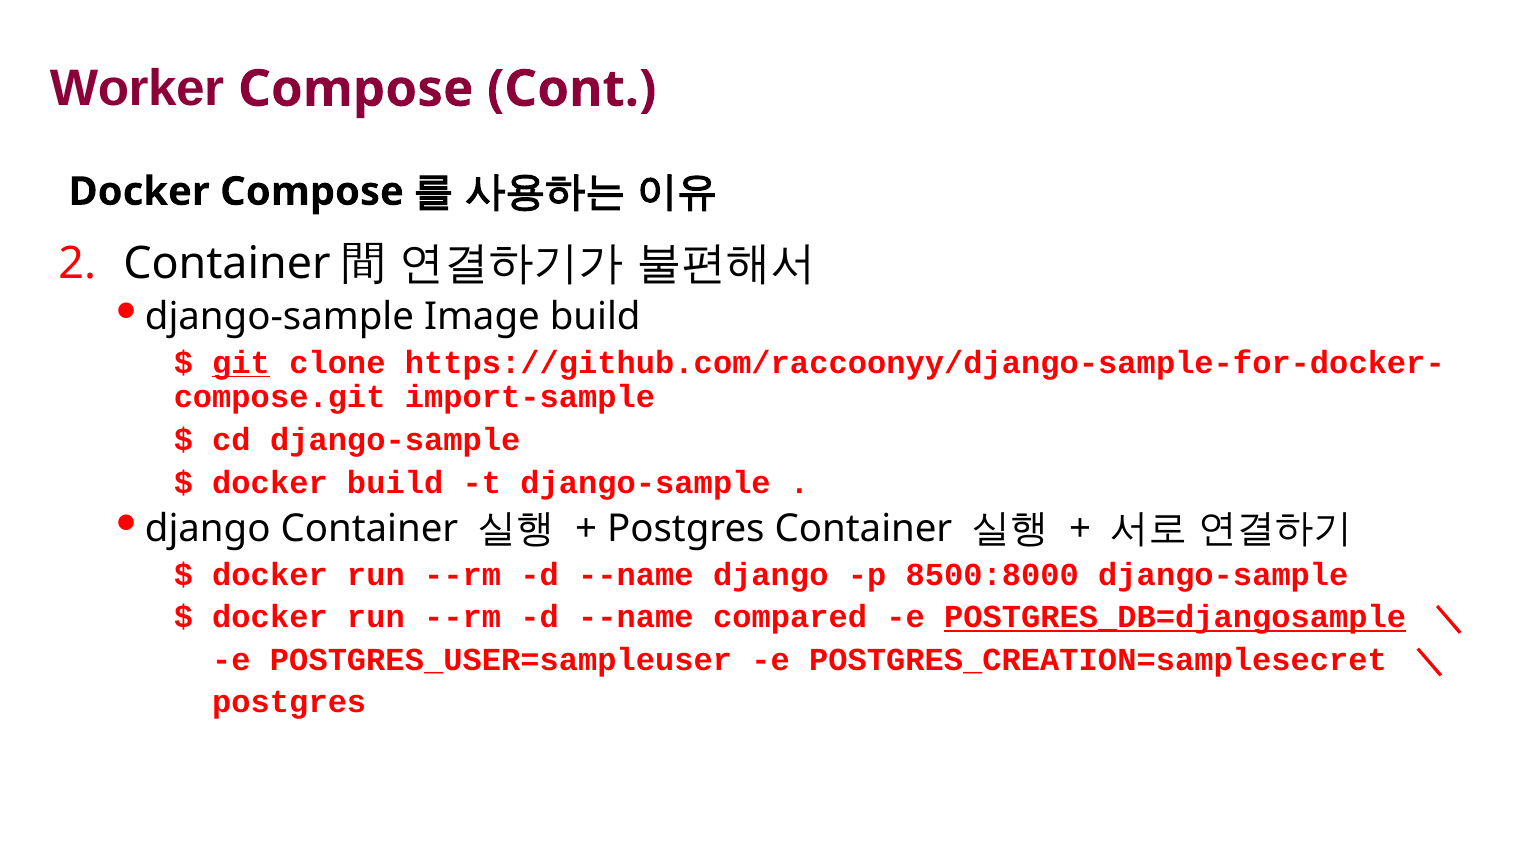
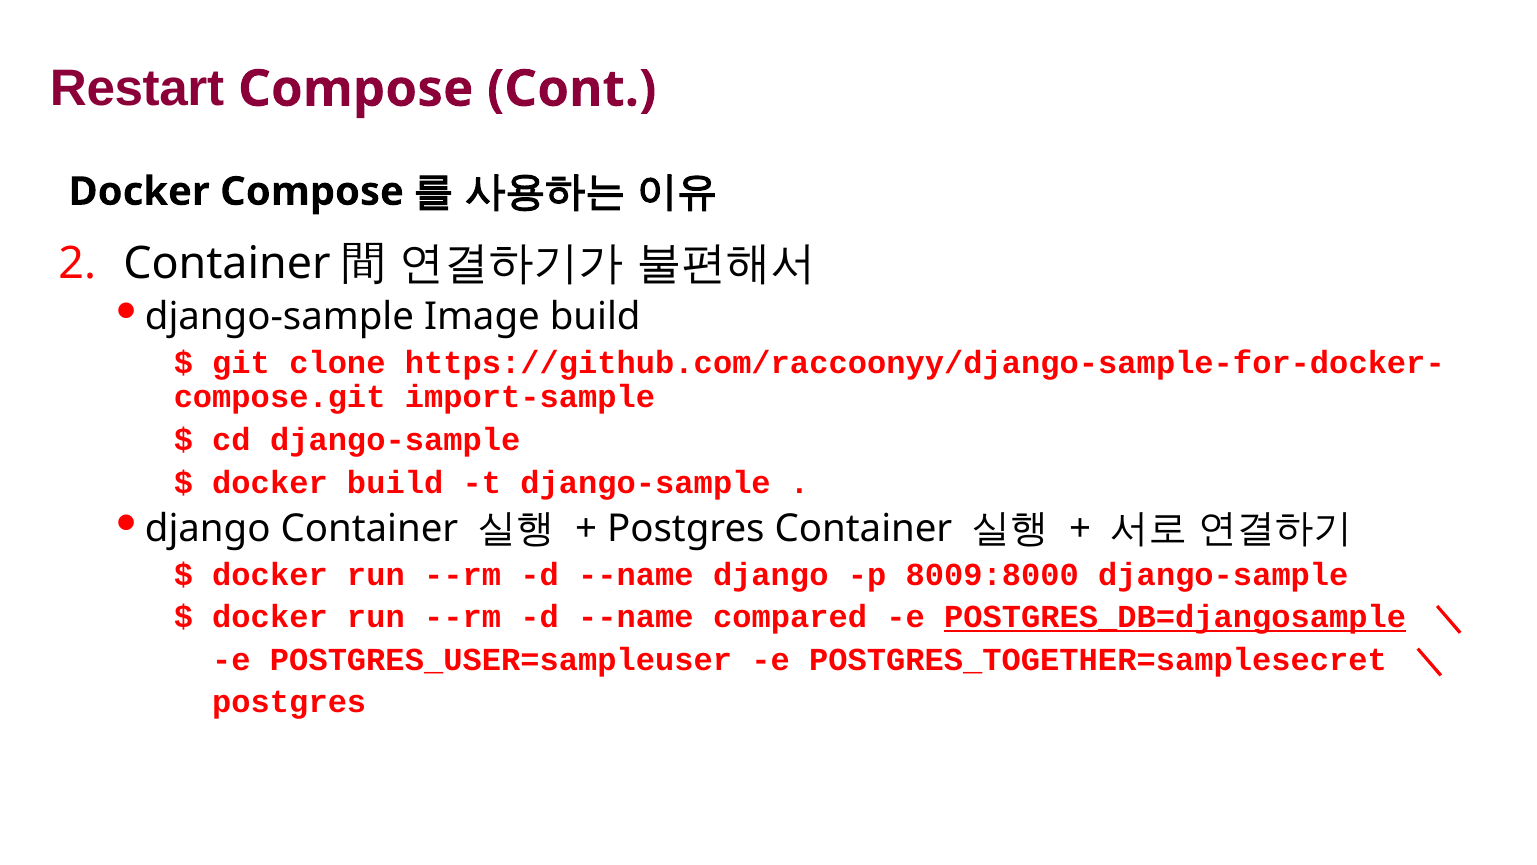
Worker: Worker -> Restart
git underline: present -> none
8500:8000: 8500:8000 -> 8009:8000
POSTGRES_CREATION=samplesecret: POSTGRES_CREATION=samplesecret -> POSTGRES_TOGETHER=samplesecret
